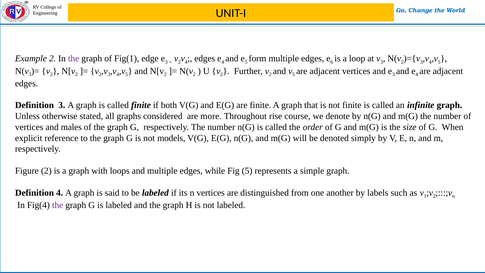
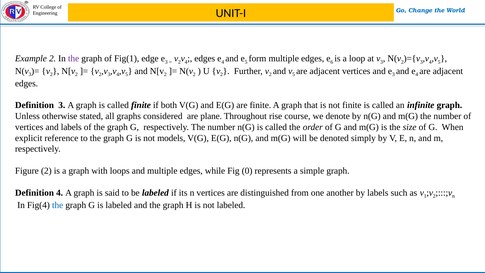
more: more -> plane
and males: males -> labels
Fig 5: 5 -> 0
the at (58, 205) colour: purple -> blue
